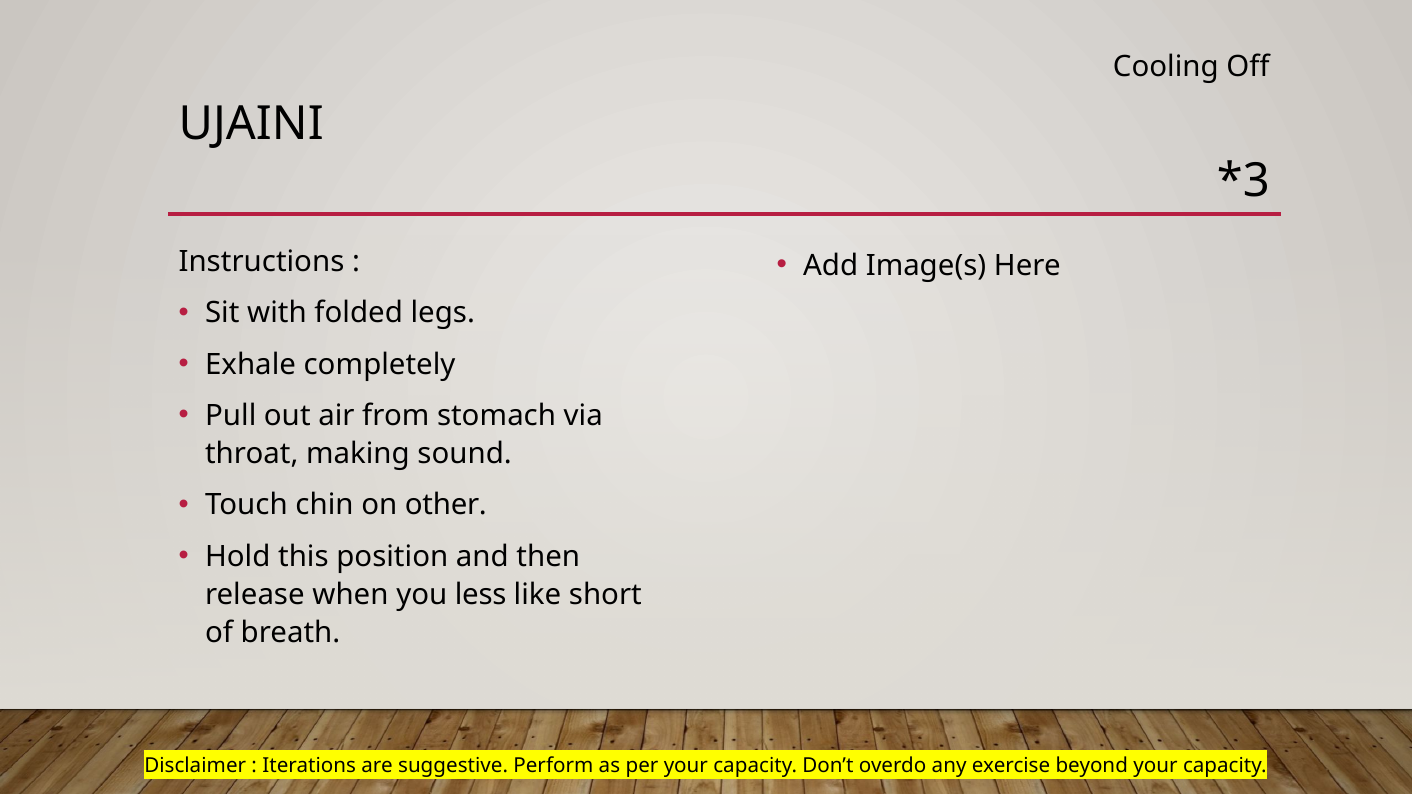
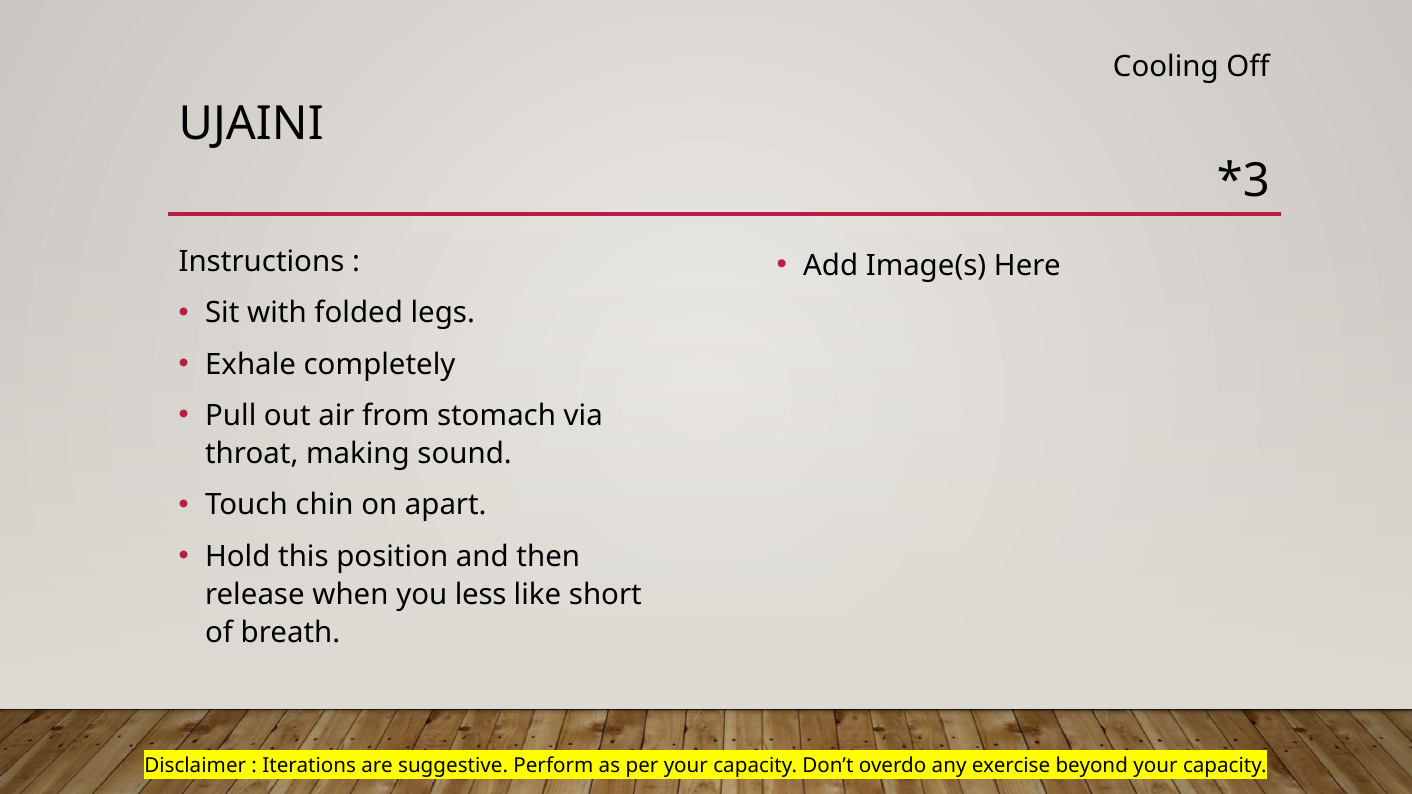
other: other -> apart
